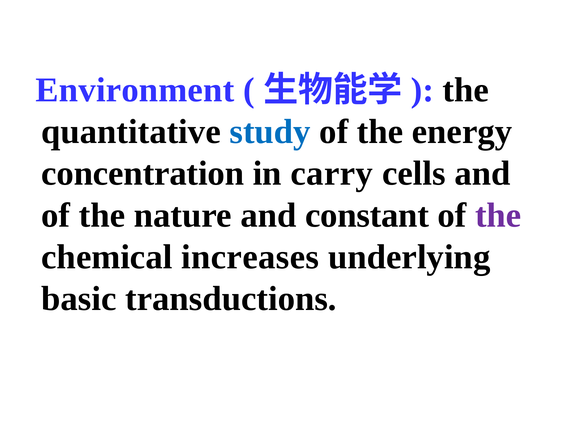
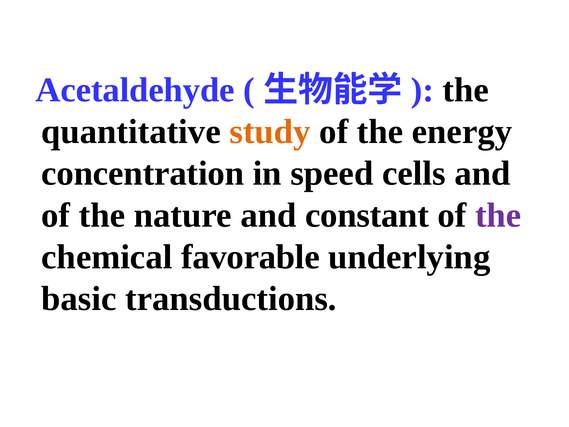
Environment: Environment -> Acetaldehyde
study colour: blue -> orange
carry: carry -> speed
increases: increases -> favorable
